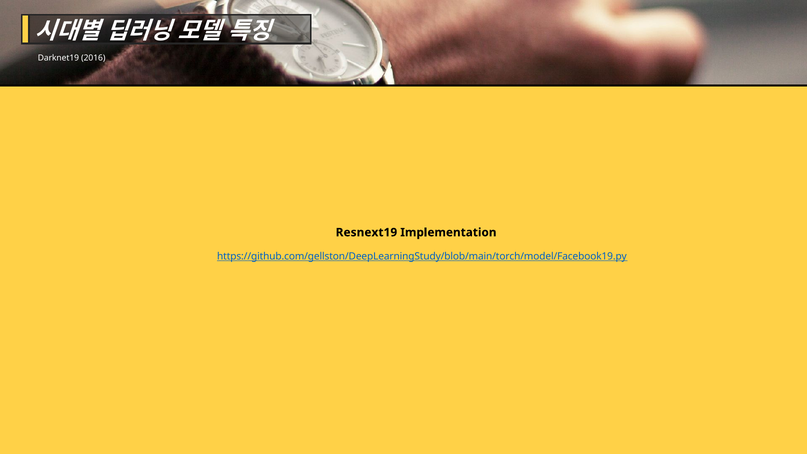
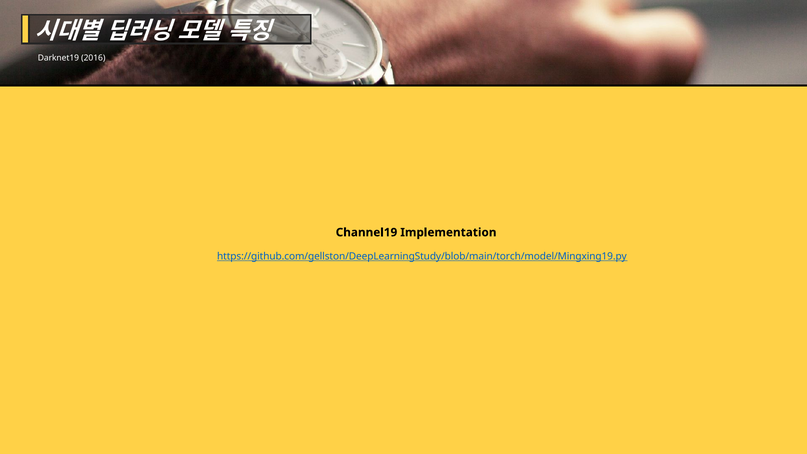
Resnext19: Resnext19 -> Channel19
https://github.com/gellston/DeepLearningStudy/blob/main/torch/model/Facebook19.py: https://github.com/gellston/DeepLearningStudy/blob/main/torch/model/Facebook19.py -> https://github.com/gellston/DeepLearningStudy/blob/main/torch/model/Mingxing19.py
